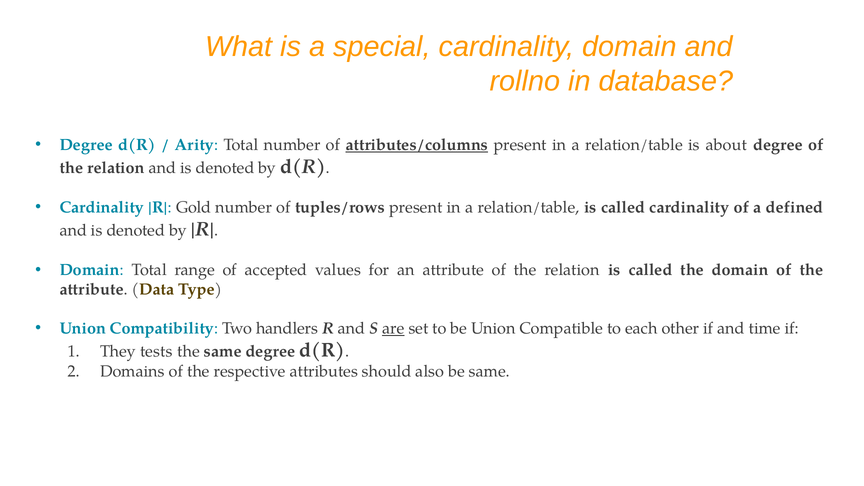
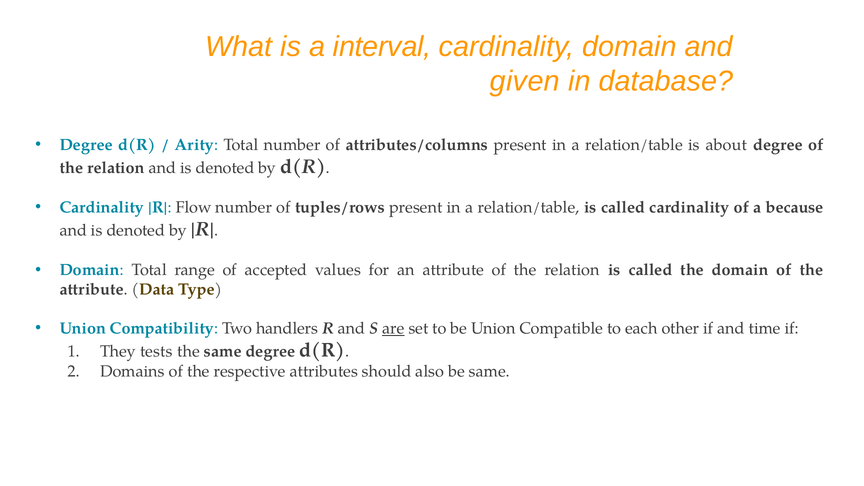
special: special -> interval
rollno: rollno -> given
attributes/columns underline: present -> none
Gold: Gold -> Flow
defined: defined -> because
